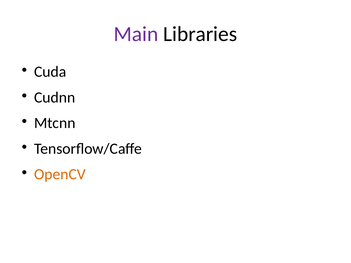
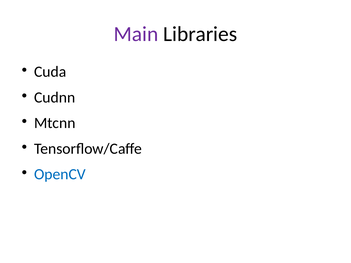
OpenCV colour: orange -> blue
